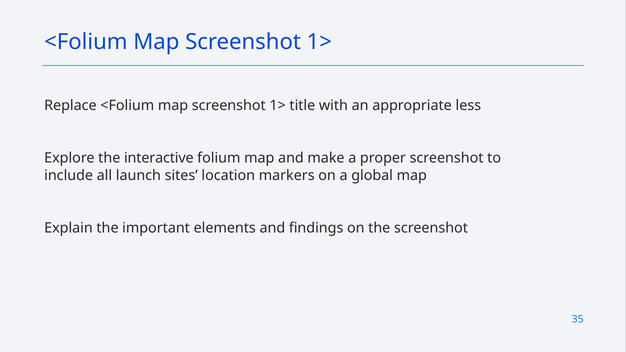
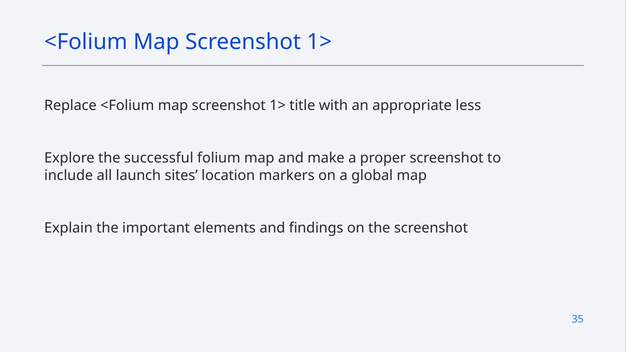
interactive: interactive -> successful
